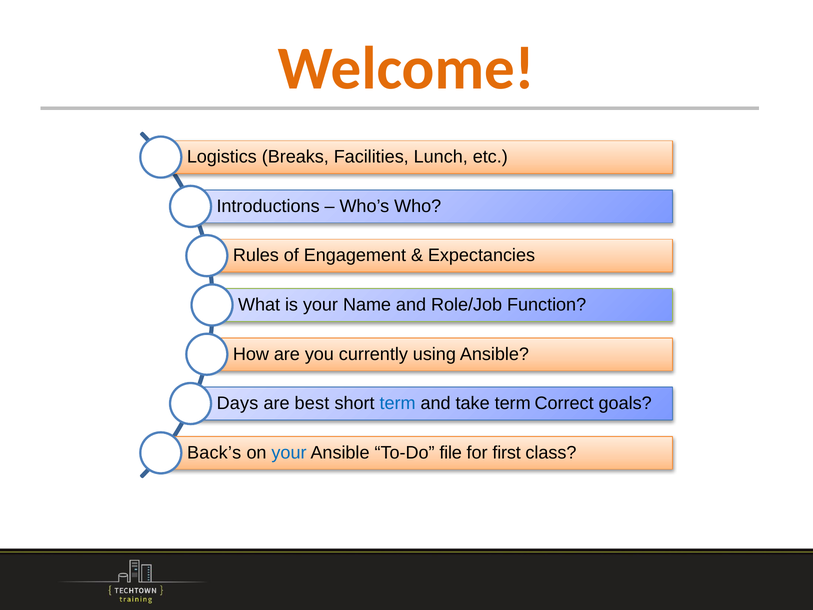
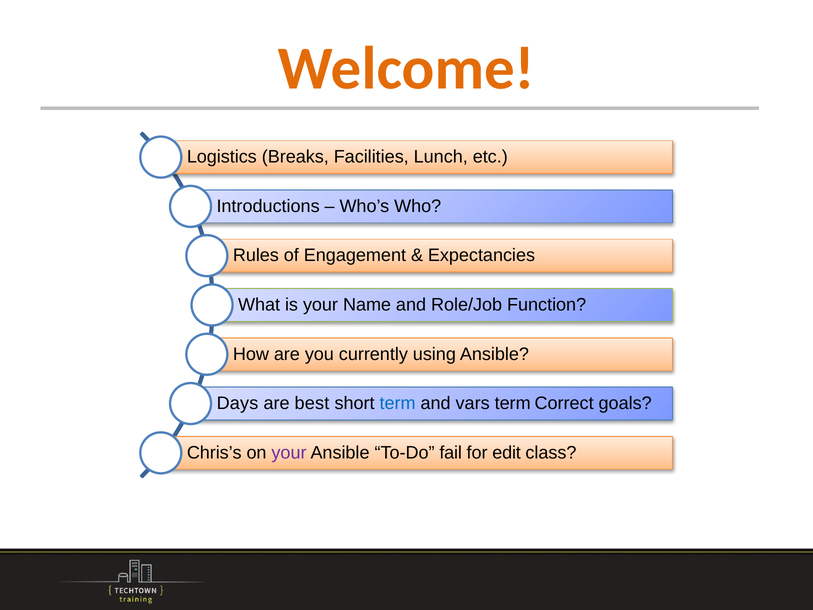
take: take -> vars
Back’s: Back’s -> Chris’s
your at (289, 453) colour: blue -> purple
file: file -> fail
first: first -> edit
